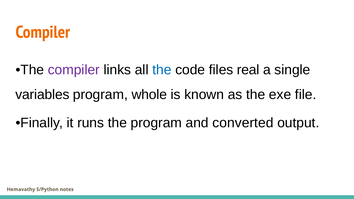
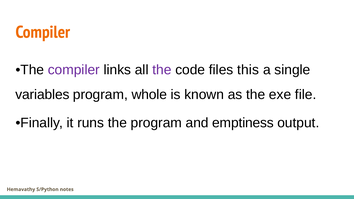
the at (162, 70) colour: blue -> purple
real: real -> this
converted: converted -> emptiness
